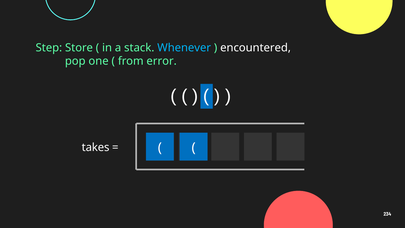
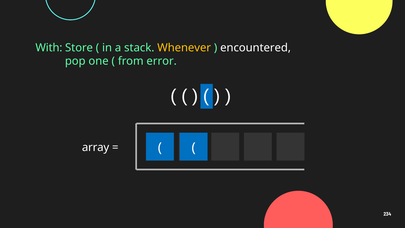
Step: Step -> With
Whenever colour: light blue -> yellow
takes: takes -> array
